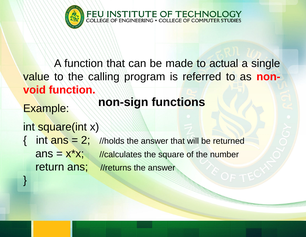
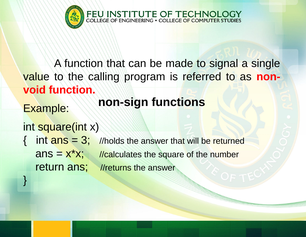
actual: actual -> signal
2: 2 -> 3
